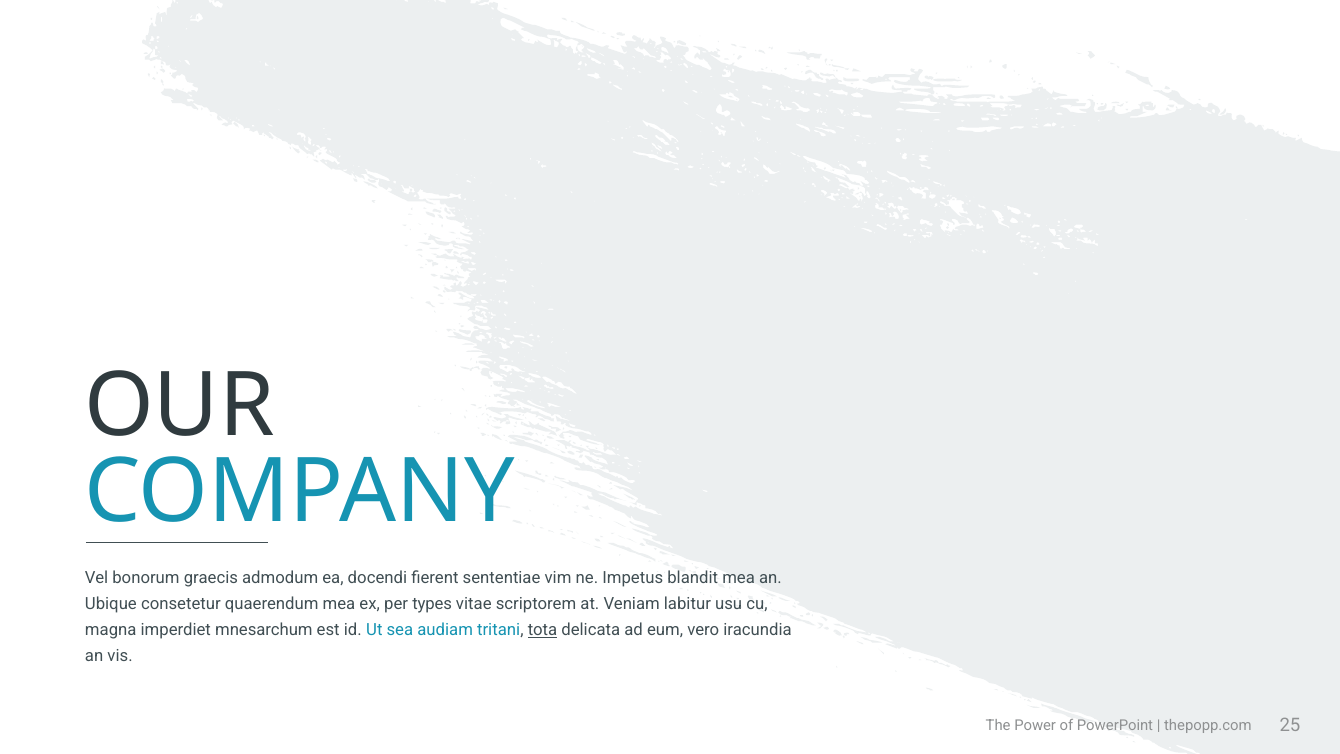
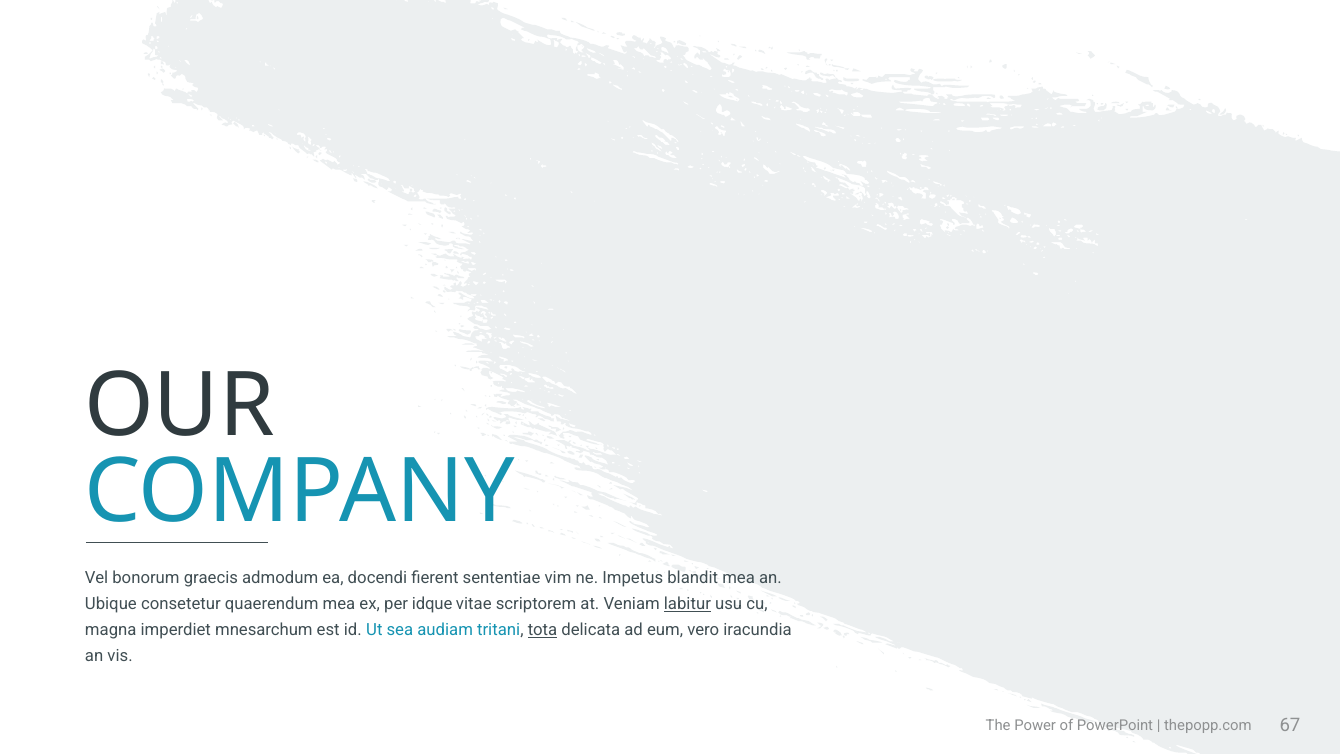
types: types -> idque
labitur underline: none -> present
25: 25 -> 67
